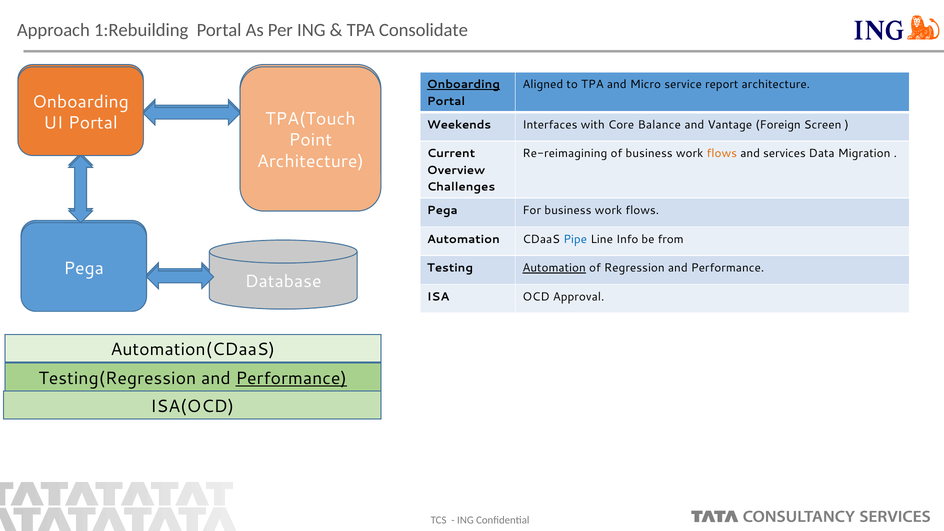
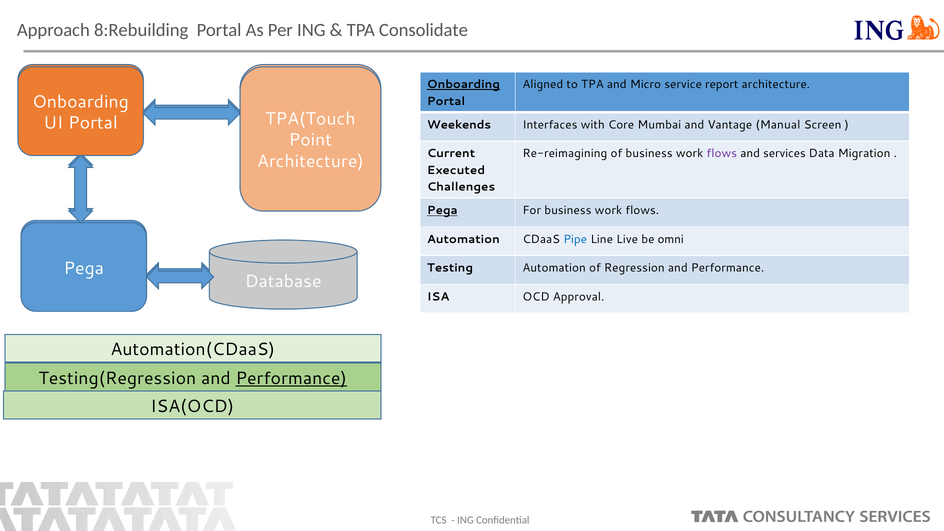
1:Rebuilding: 1:Rebuilding -> 8:Rebuilding
Balance: Balance -> Mumbai
Foreign: Foreign -> Manual
flows at (722, 154) colour: orange -> purple
Overview: Overview -> Executed
Pega at (442, 211) underline: none -> present
Info: Info -> Live
from: from -> omni
Automation at (554, 268) underline: present -> none
